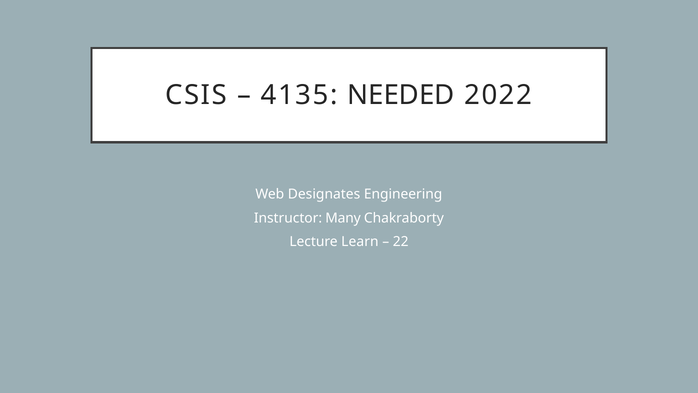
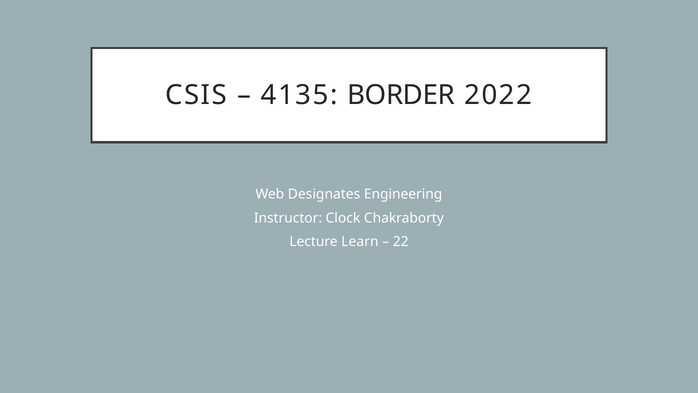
NEEDED: NEEDED -> BORDER
Many: Many -> Clock
